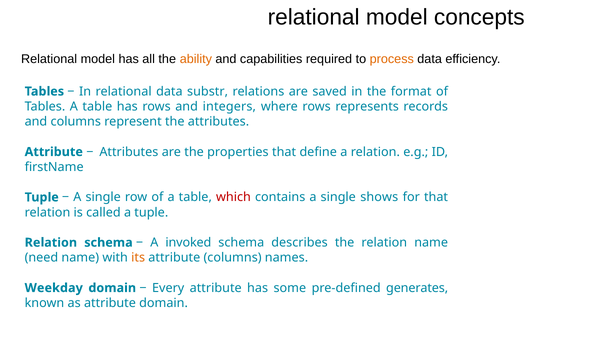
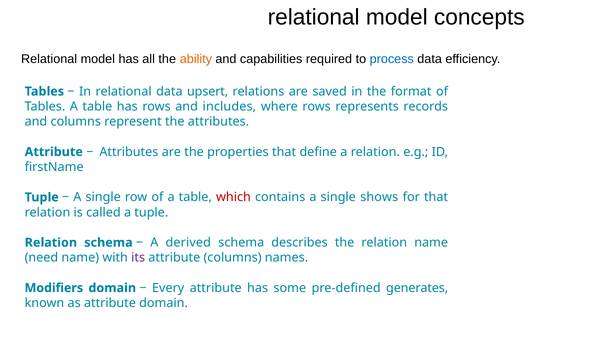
process colour: orange -> blue
substr: substr -> upsert
integers: integers -> includes
invoked: invoked -> derived
its colour: orange -> purple
Weekday: Weekday -> Modifiers
